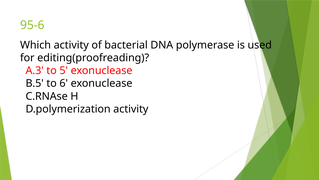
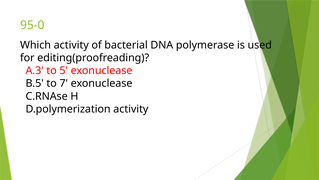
95-6: 95-6 -> 95-0
6: 6 -> 7
